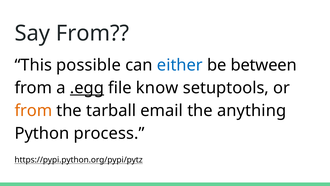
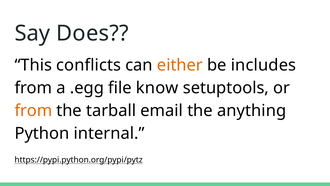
Say From: From -> Does
possible: possible -> conflicts
either colour: blue -> orange
between: between -> includes
.egg underline: present -> none
process: process -> internal
